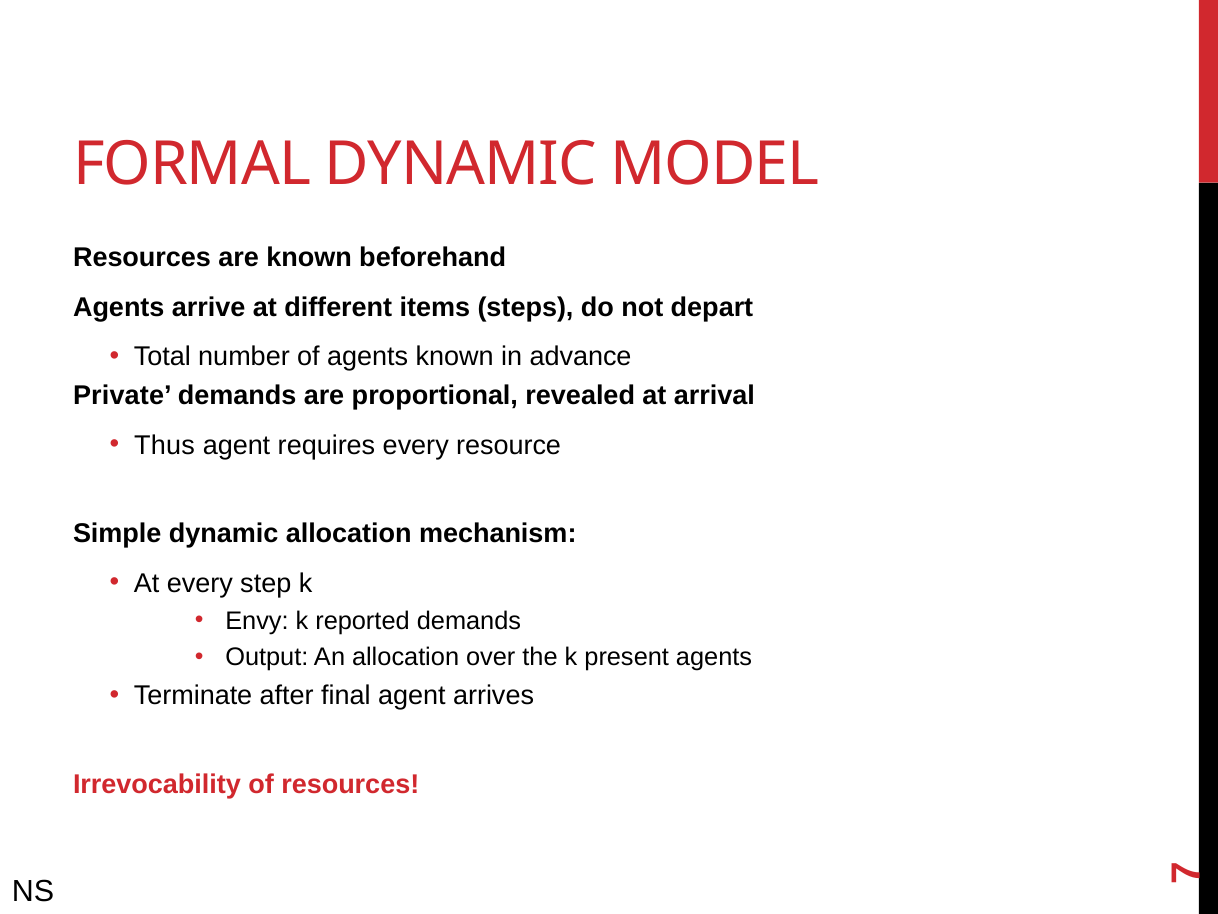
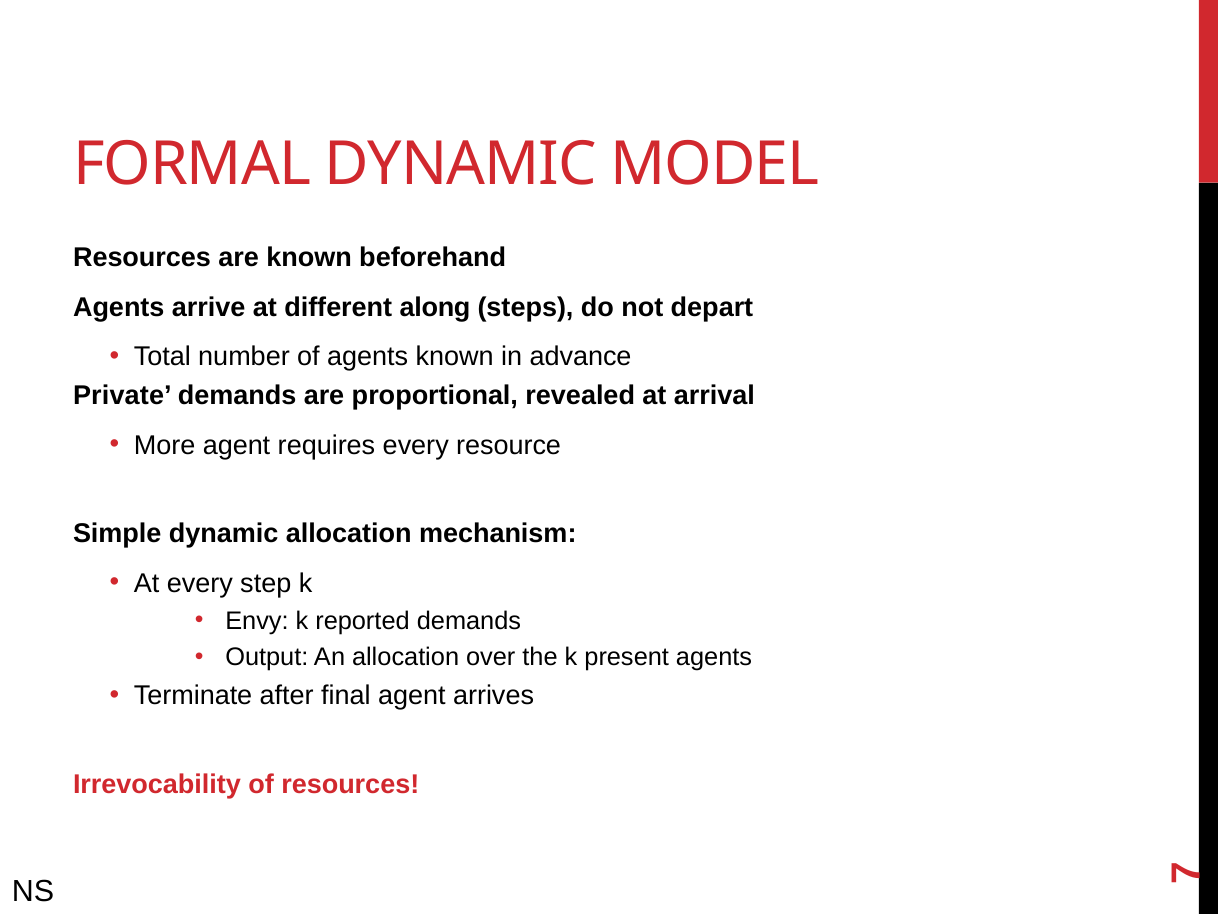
items: items -> along
Thus: Thus -> More
